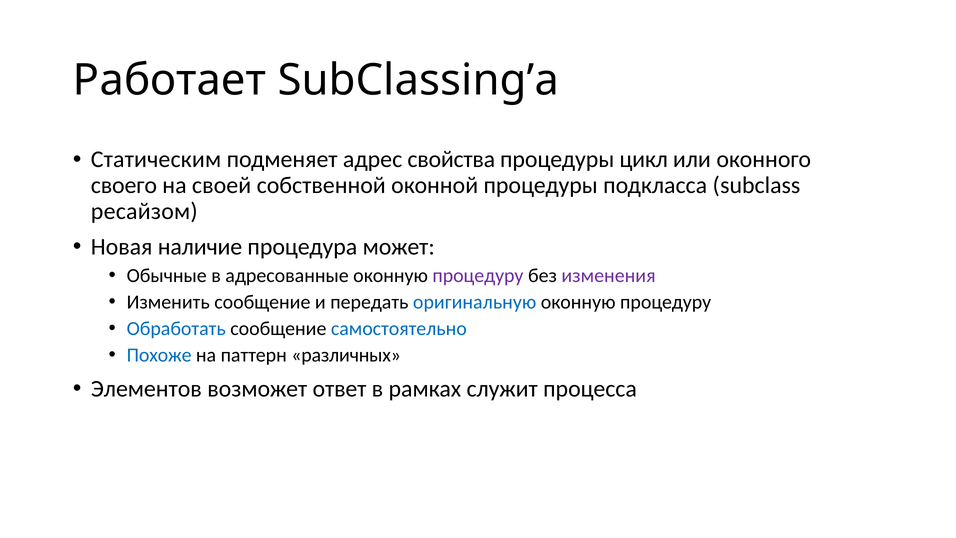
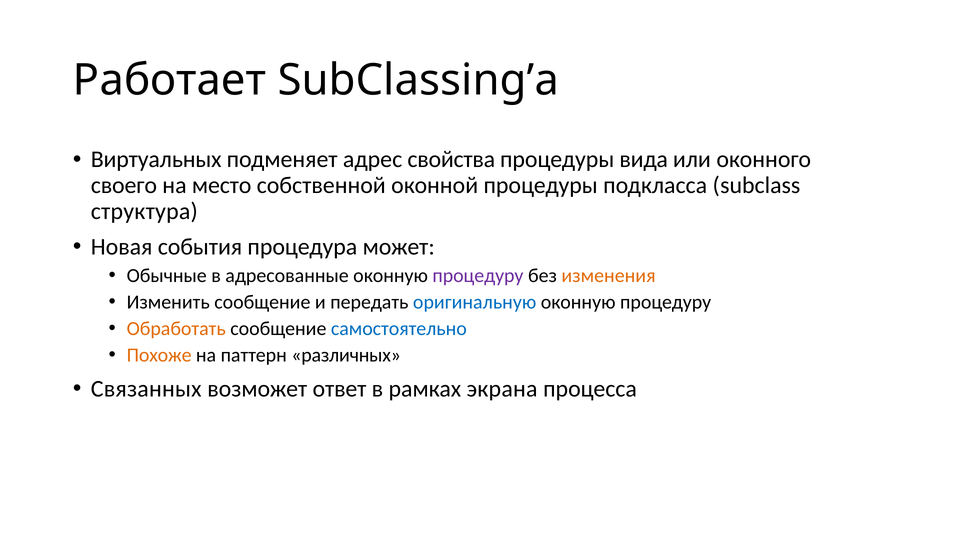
Статическим: Статическим -> Виртуальных
цикл: цикл -> вида
своей: своей -> место
ресайзом: ресайзом -> структура
наличие: наличие -> события
изменения colour: purple -> orange
Обработать colour: blue -> orange
Похоже colour: blue -> orange
Элементов: Элементов -> Связанных
служит: служит -> экрана
